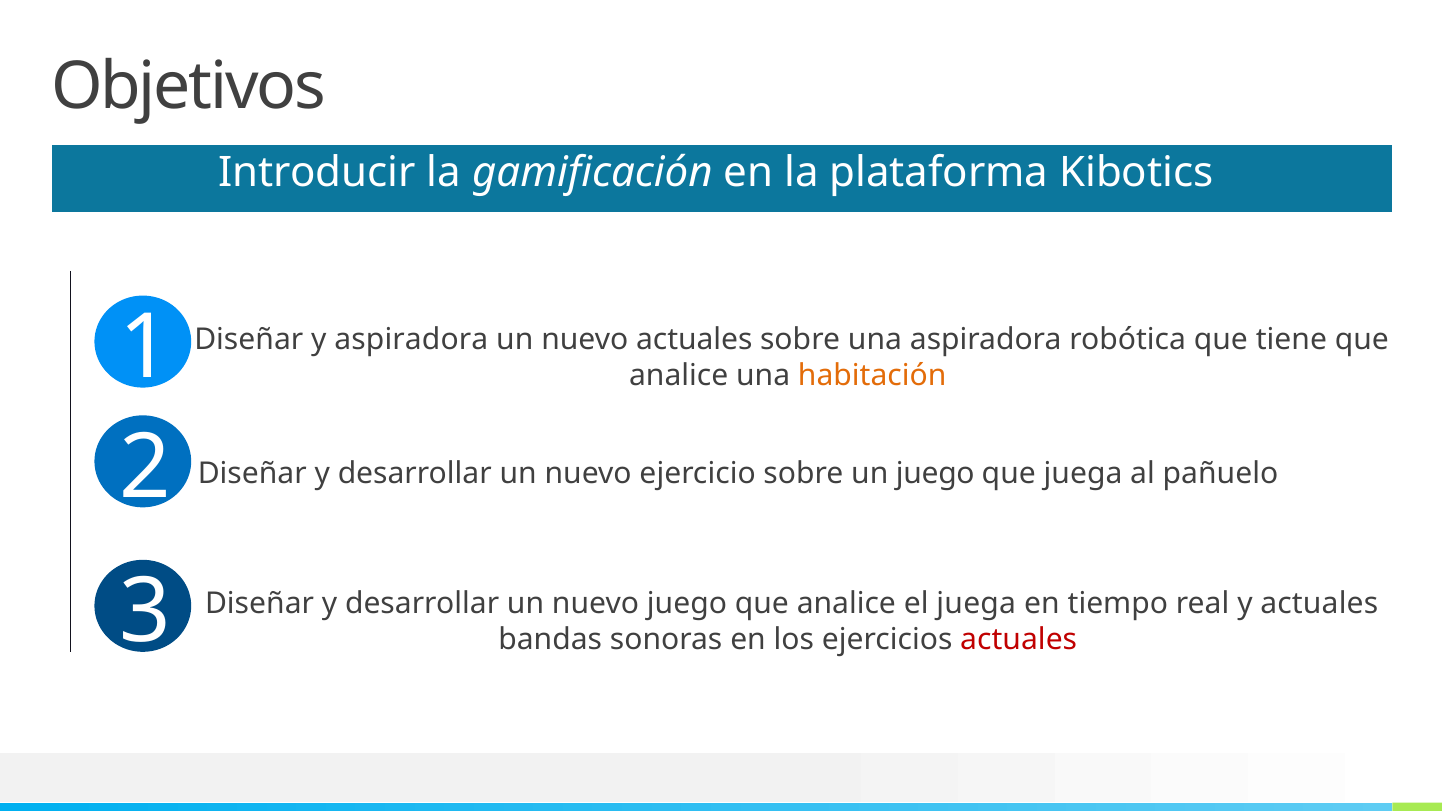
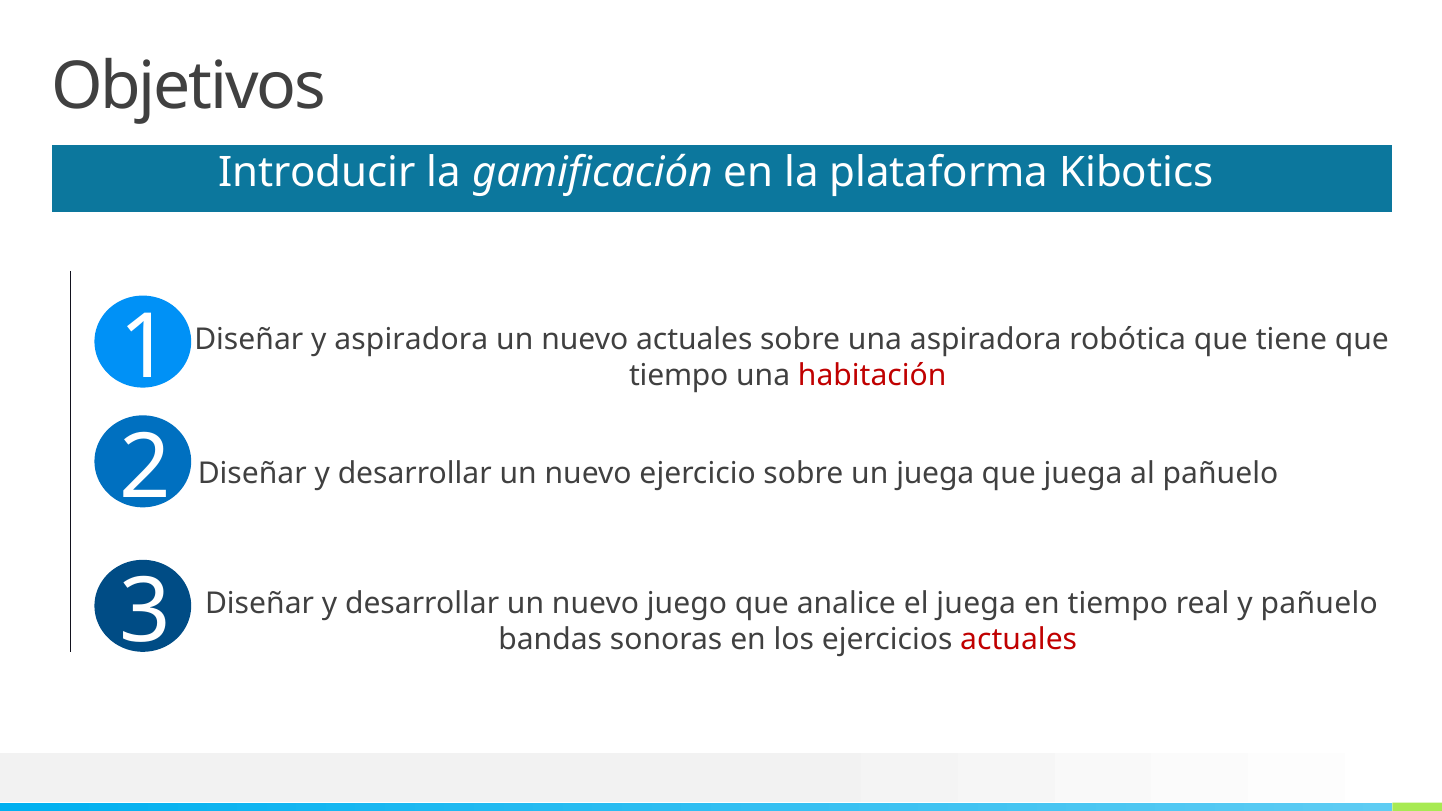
analice at (679, 376): analice -> tiempo
habitación colour: orange -> red
un juego: juego -> juega
y actuales: actuales -> pañuelo
